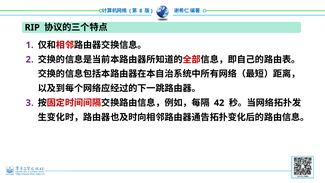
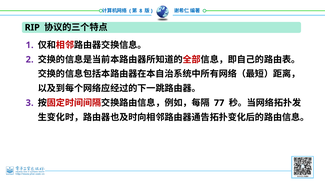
42: 42 -> 77
